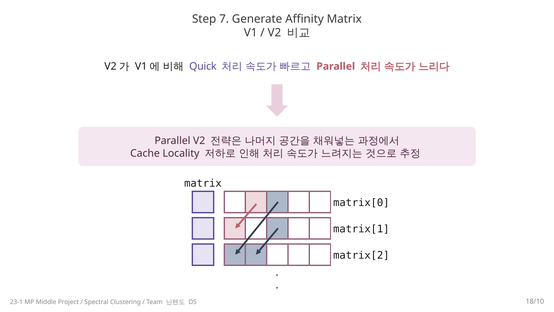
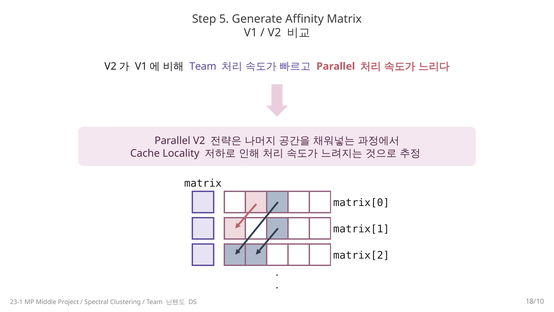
7: 7 -> 5
Quick at (203, 66): Quick -> Team
